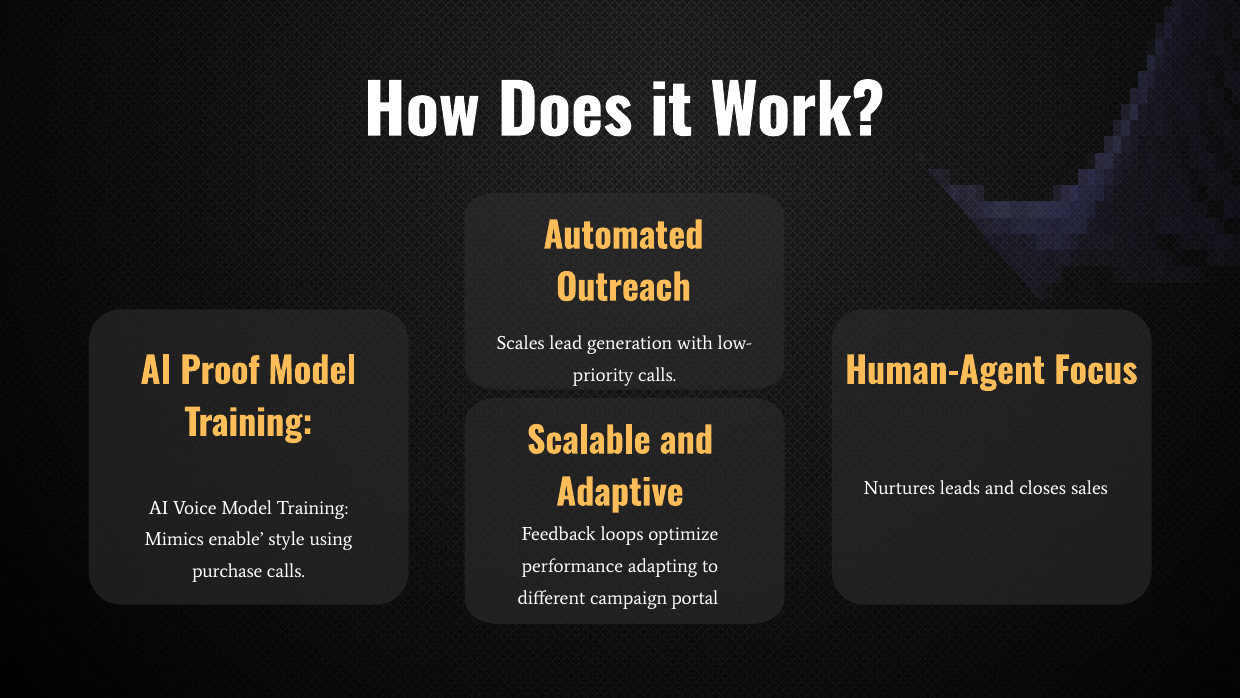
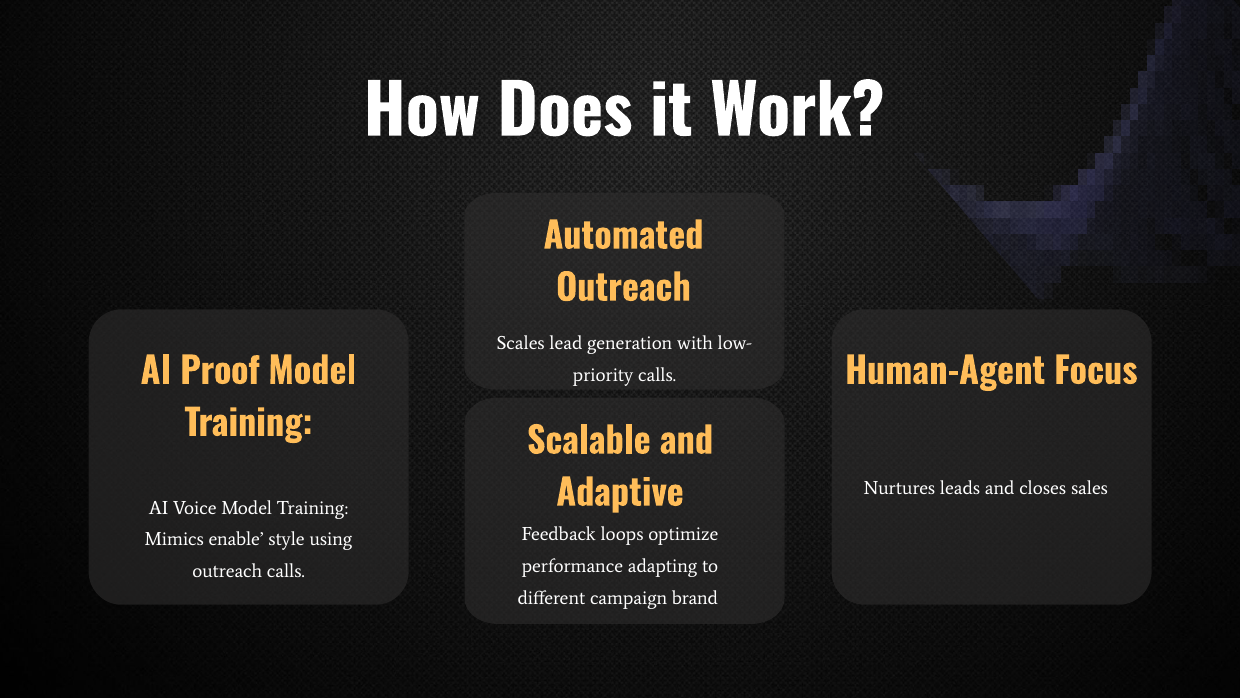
purchase at (227, 571): purchase -> outreach
portal: portal -> brand
